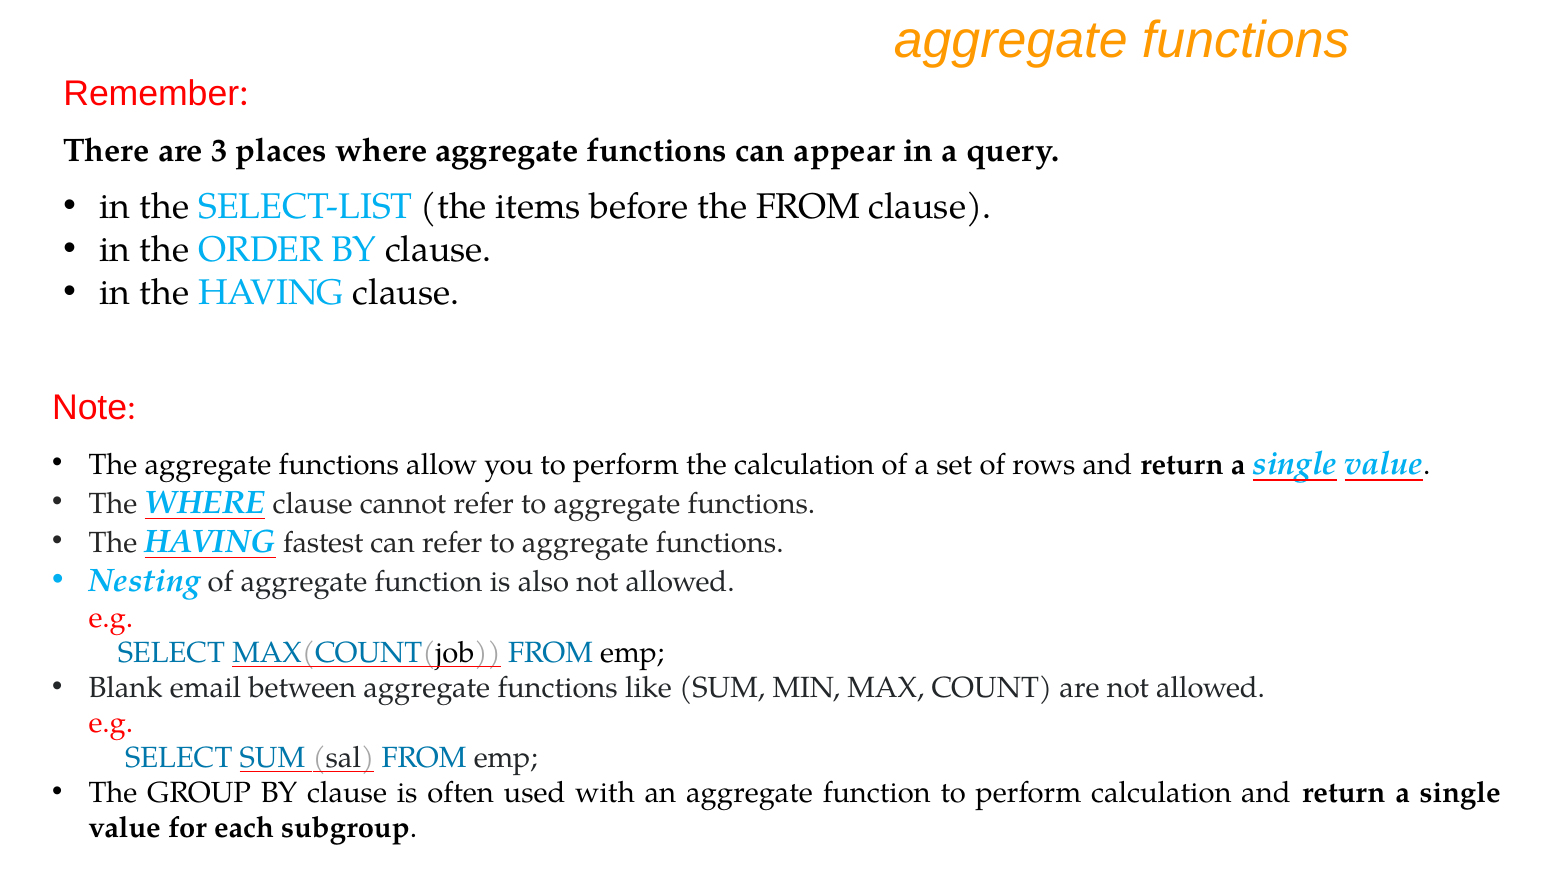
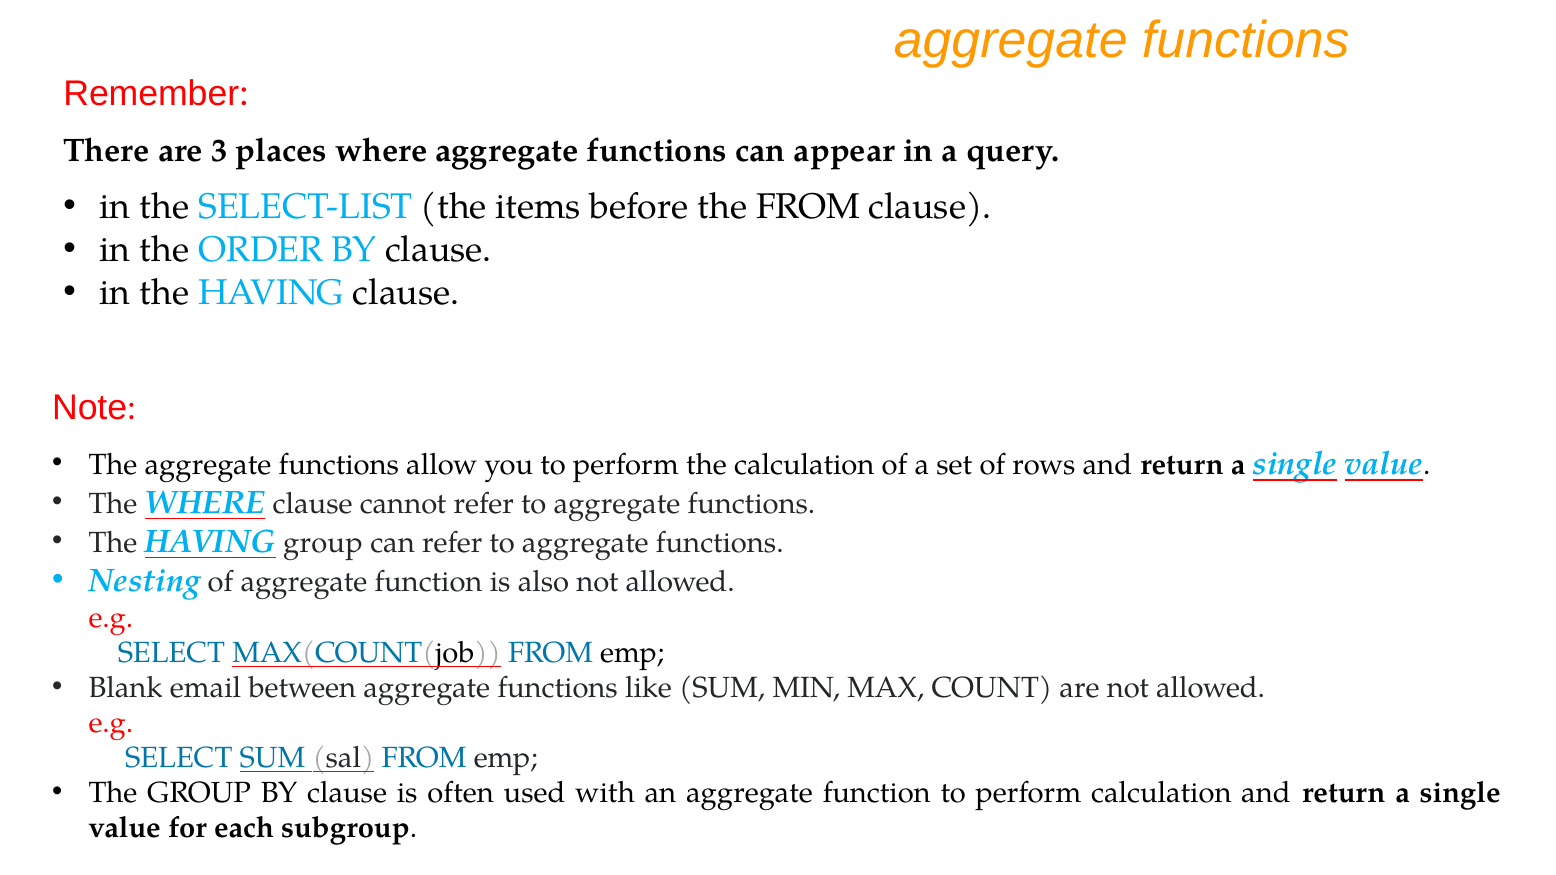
HAVING fastest: fastest -> group
